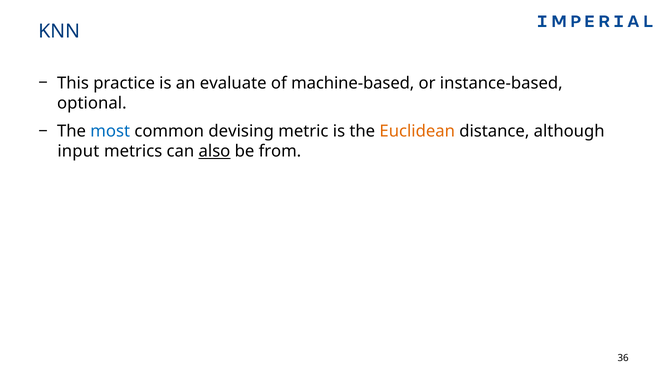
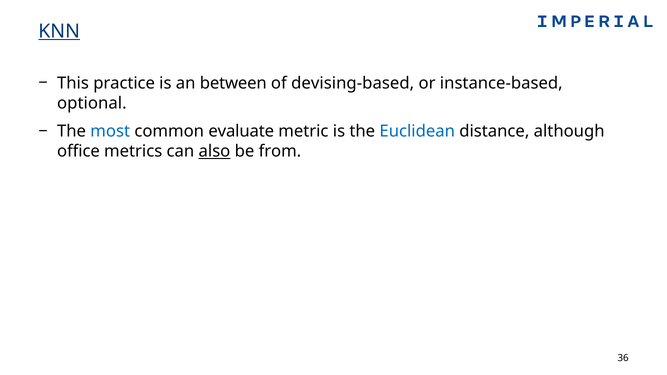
KNN underline: none -> present
evaluate: evaluate -> between
machine-based: machine-based -> devising-based
devising: devising -> evaluate
Euclidean colour: orange -> blue
input: input -> office
